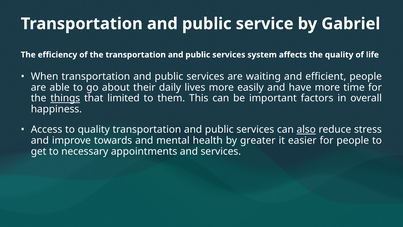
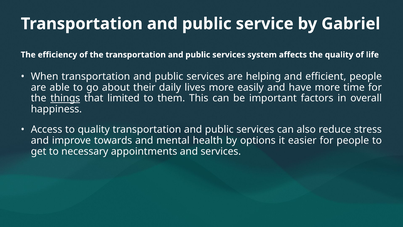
waiting: waiting -> helping
also underline: present -> none
greater: greater -> options
